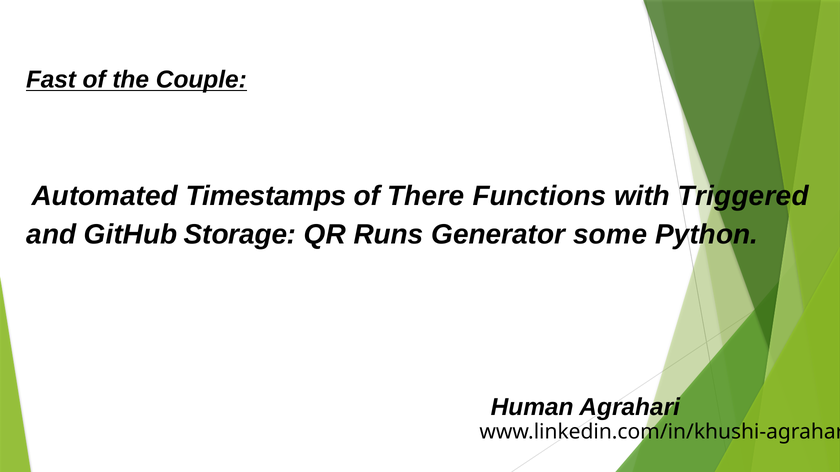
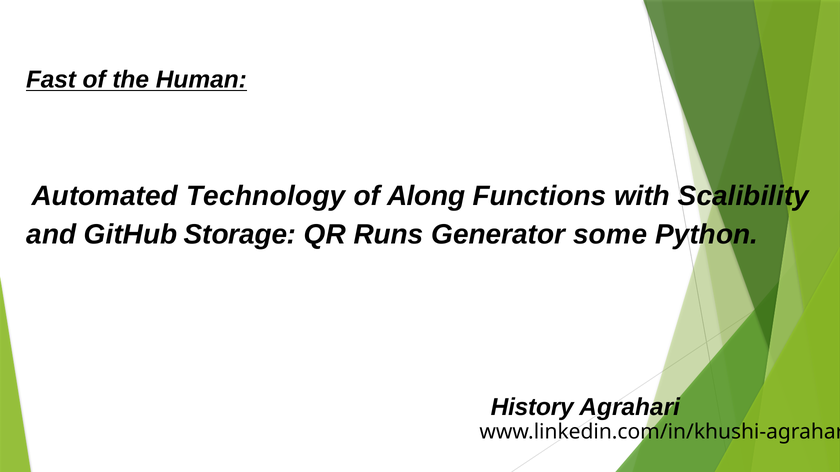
Couple: Couple -> Human
Timestamps: Timestamps -> Technology
There: There -> Along
Triggered: Triggered -> Scalibility
Human: Human -> History
